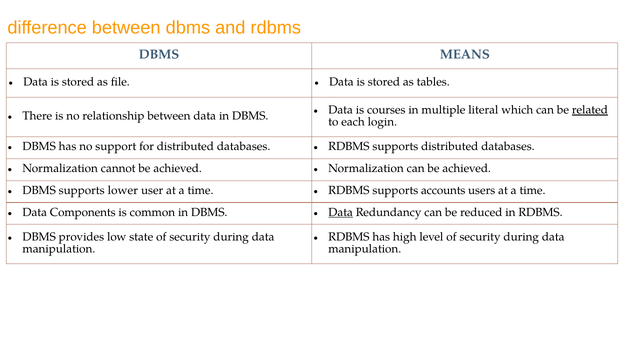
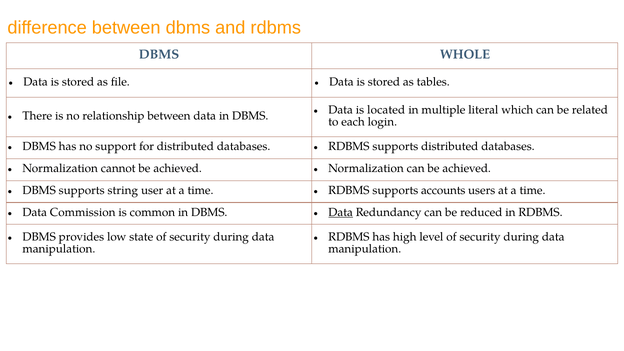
MEANS: MEANS -> WHOLE
courses: courses -> located
related underline: present -> none
lower: lower -> string
Components: Components -> Commission
